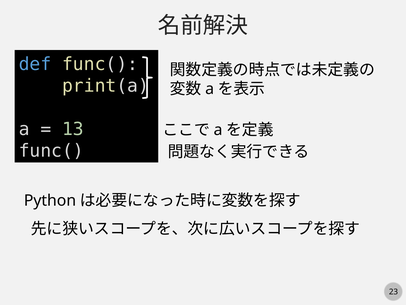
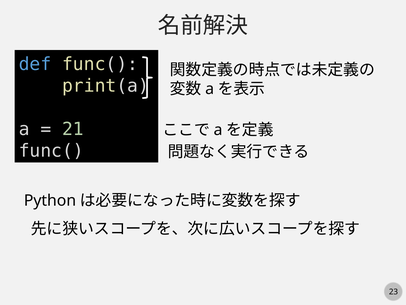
13: 13 -> 21
